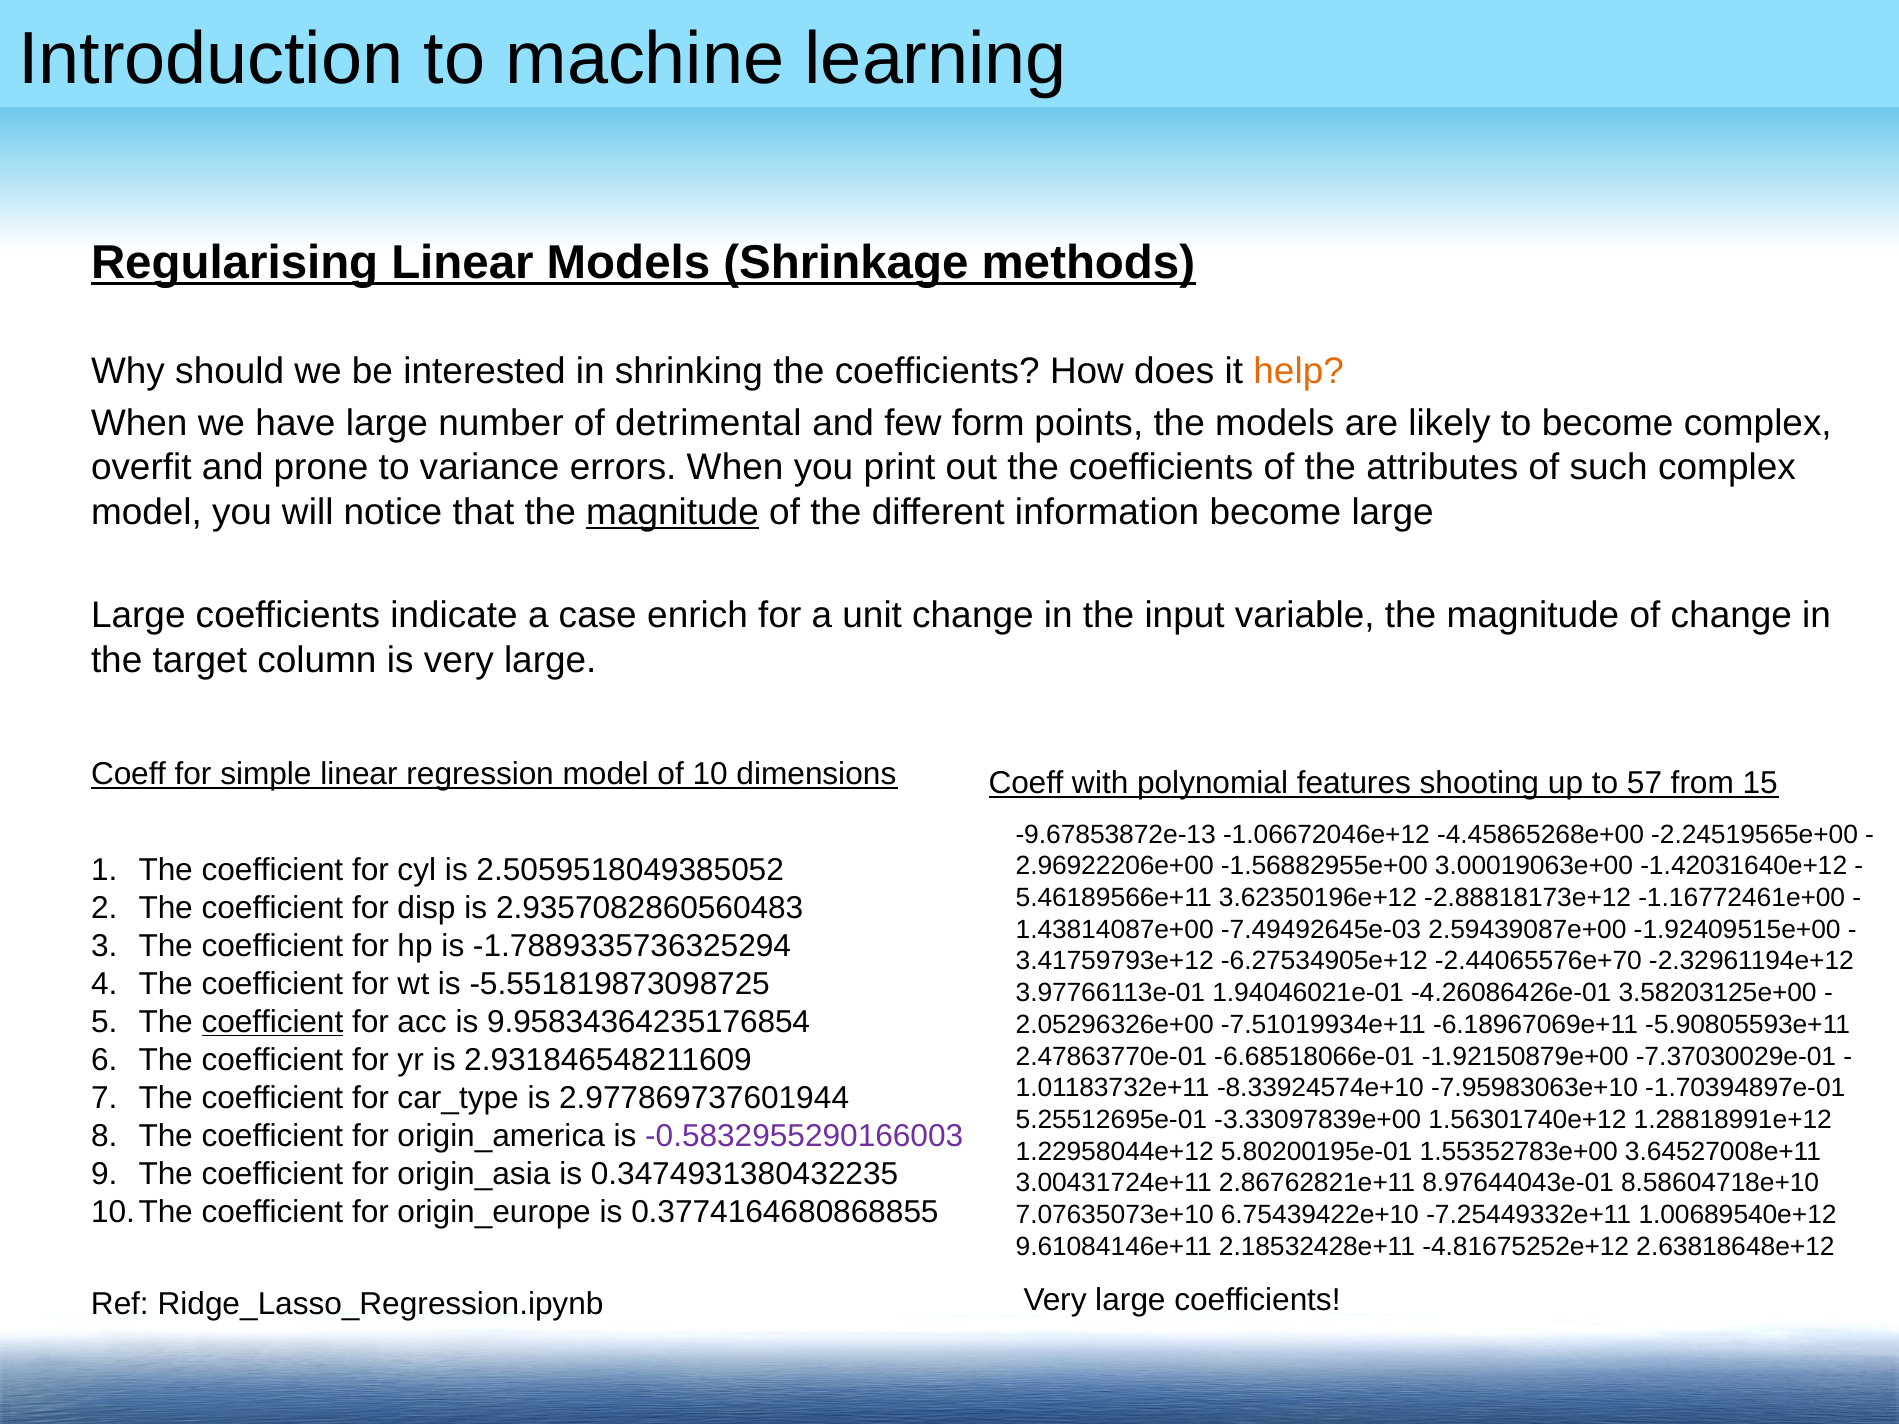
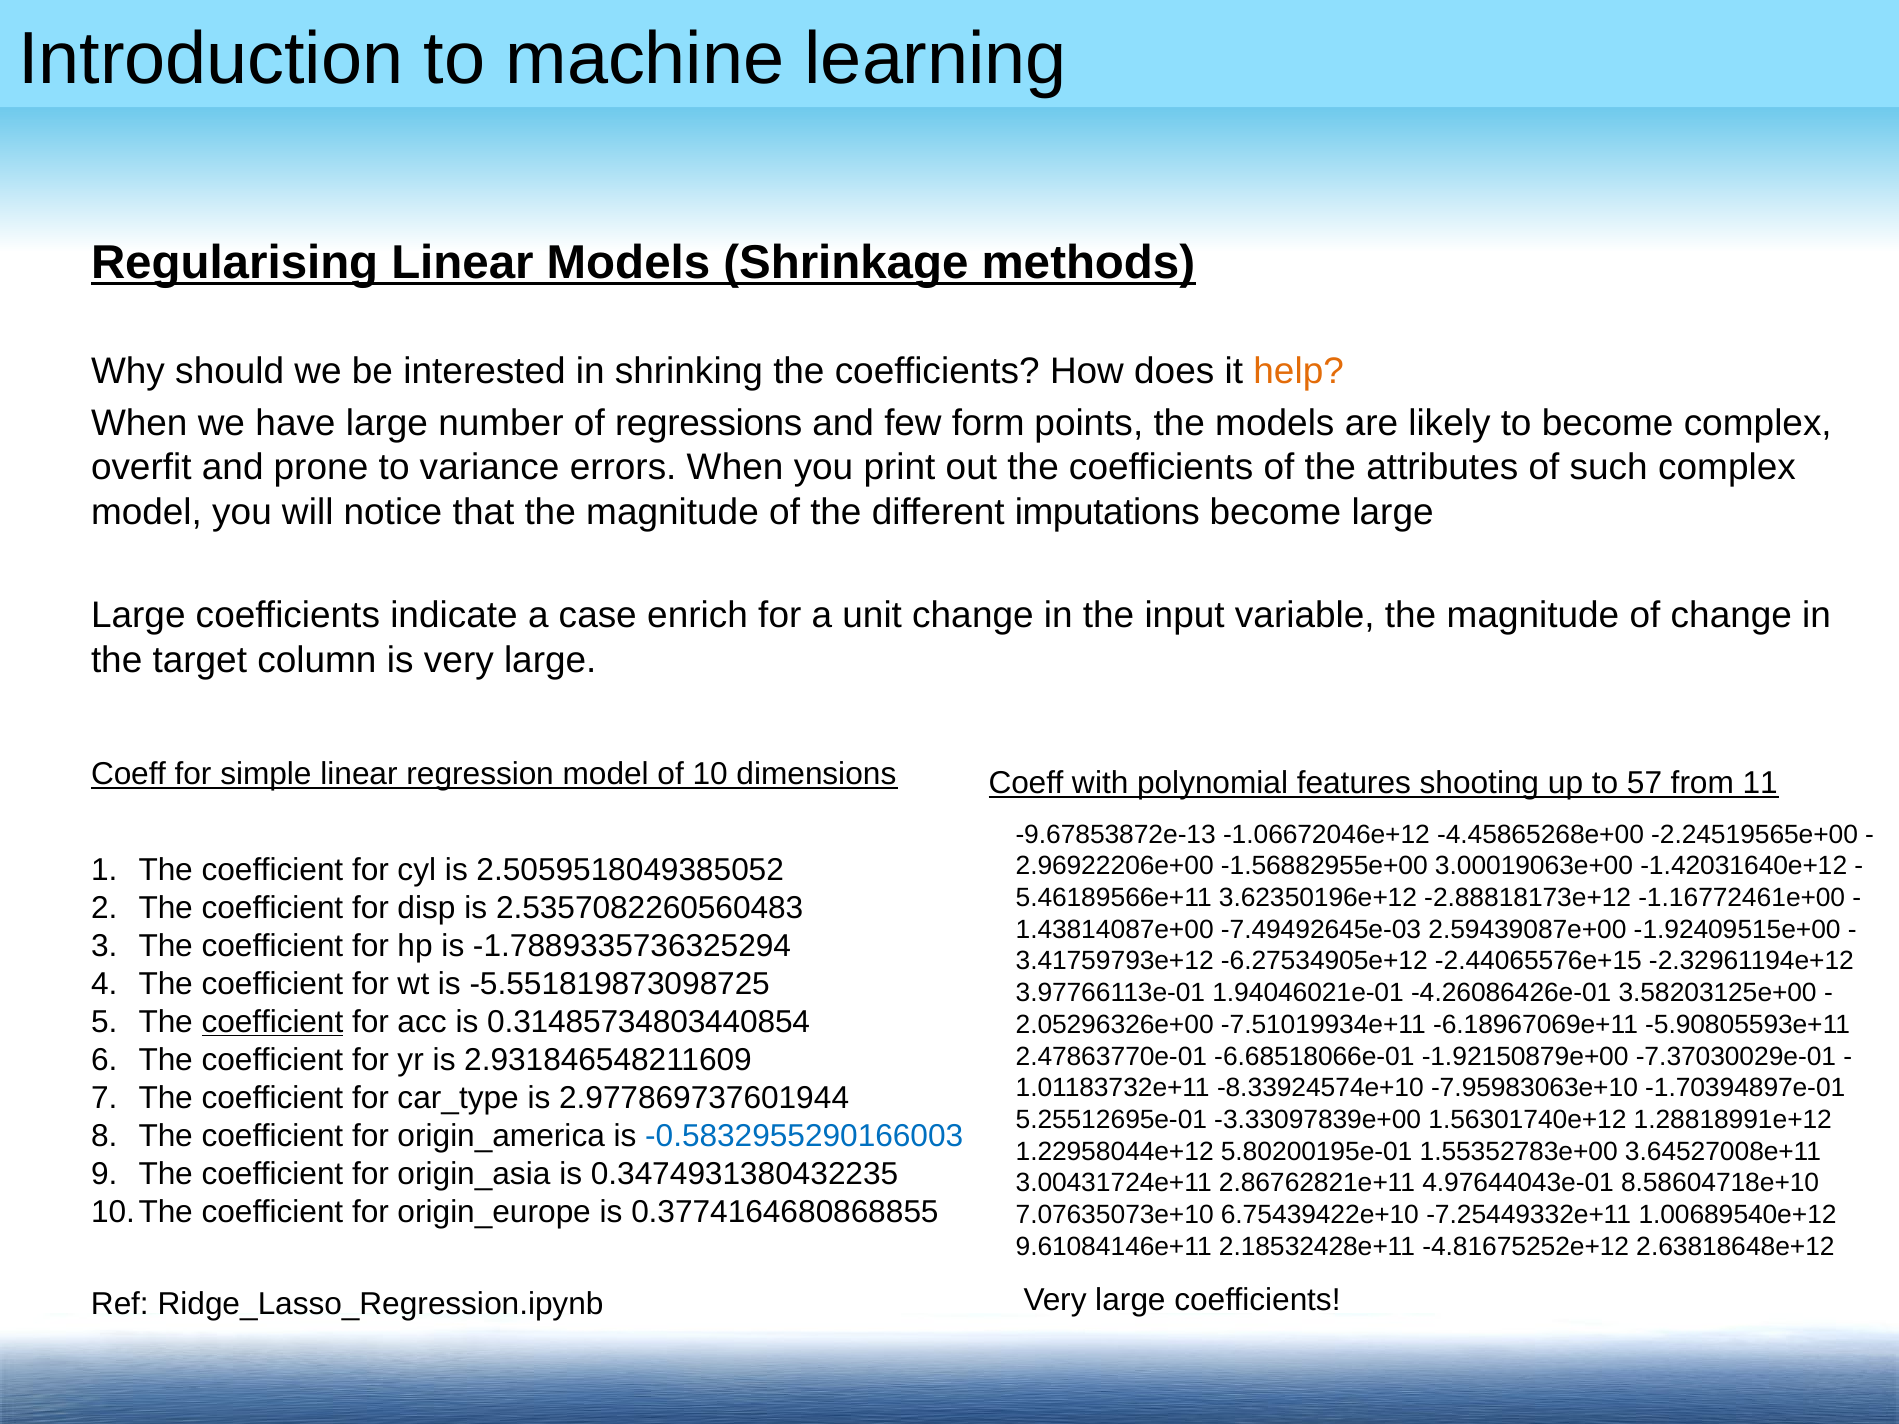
detrimental: detrimental -> regressions
magnitude at (673, 512) underline: present -> none
information: information -> imputations
15: 15 -> 11
2.9357082860560483: 2.9357082860560483 -> 2.5357082260560483
-2.44065576e+70: -2.44065576e+70 -> -2.44065576e+15
9.95834364235176854: 9.95834364235176854 -> 0.31485734803440854
-0.5832955290166003 colour: purple -> blue
8.97644043e-01: 8.97644043e-01 -> 4.97644043e-01
